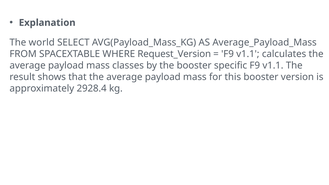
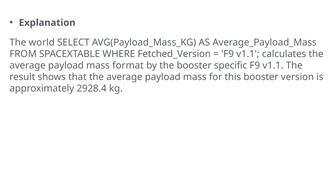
Request_Version: Request_Version -> Fetched_Version
classes: classes -> format
